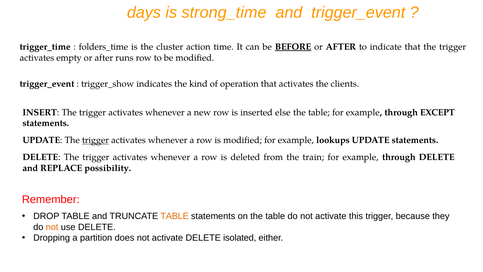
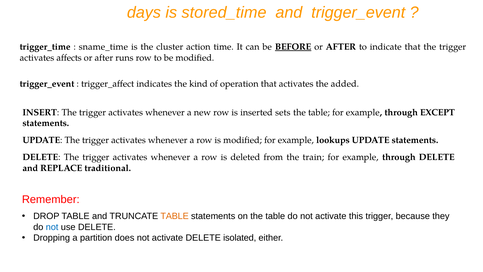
strong_time: strong_time -> stored_time
folders_time: folders_time -> sname_time
empty: empty -> affects
trigger_show: trigger_show -> trigger_affect
clients: clients -> added
else: else -> sets
trigger at (95, 140) underline: present -> none
possibility: possibility -> traditional
not at (52, 227) colour: orange -> blue
